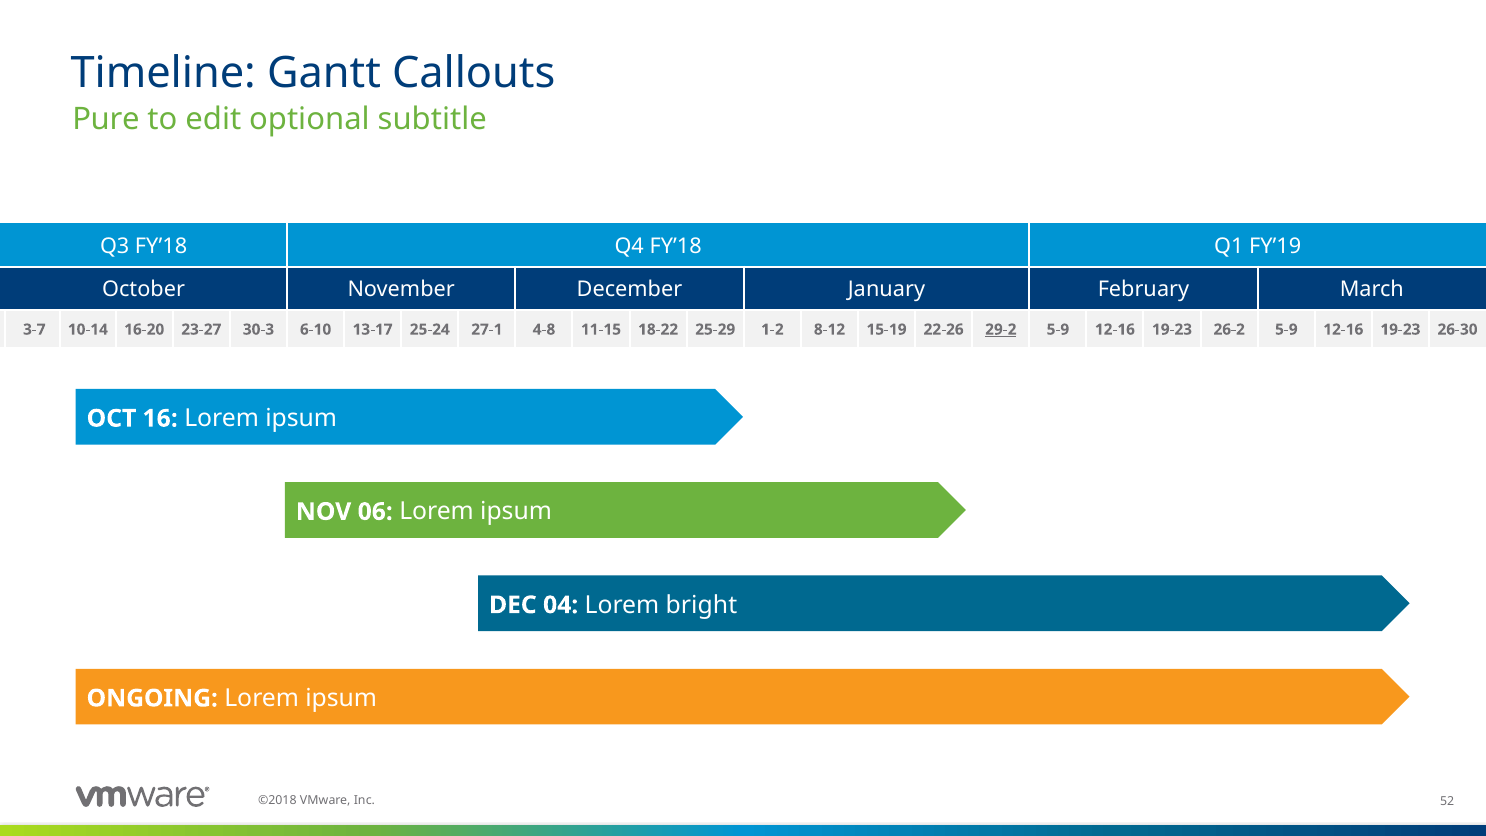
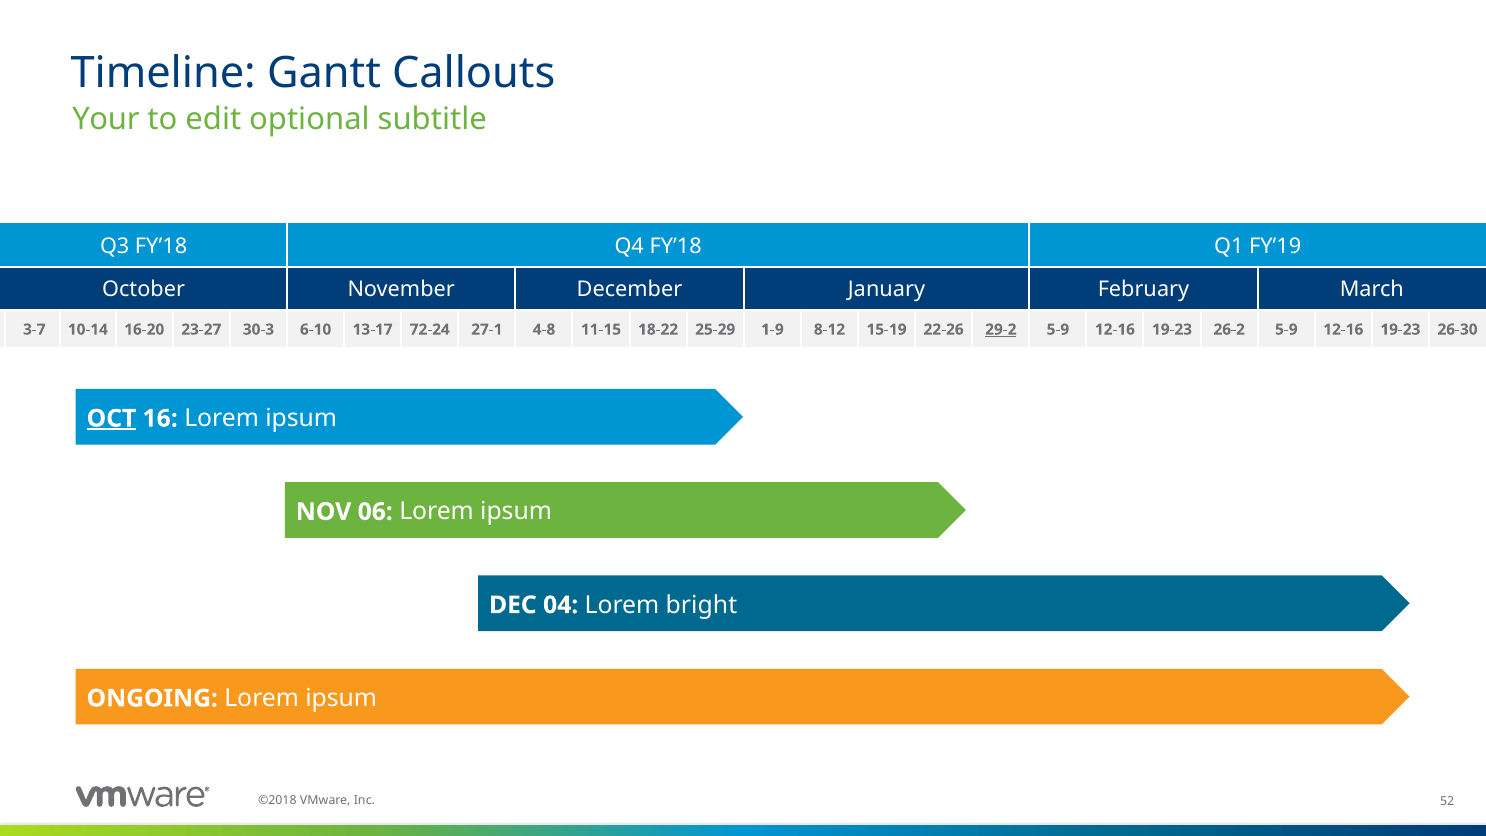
Pure: Pure -> Your
25-24: 25-24 -> 72-24
1-2: 1-2 -> 1-9
OCT underline: none -> present
